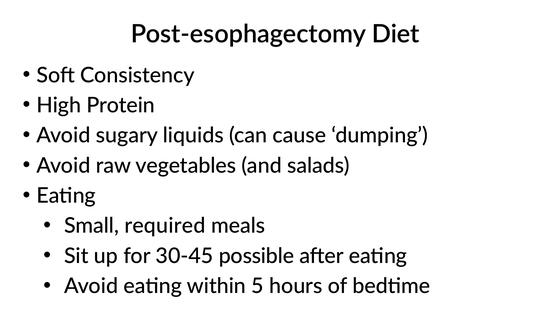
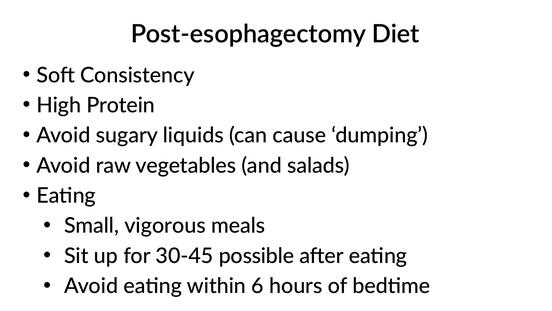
required: required -> vigorous
5: 5 -> 6
